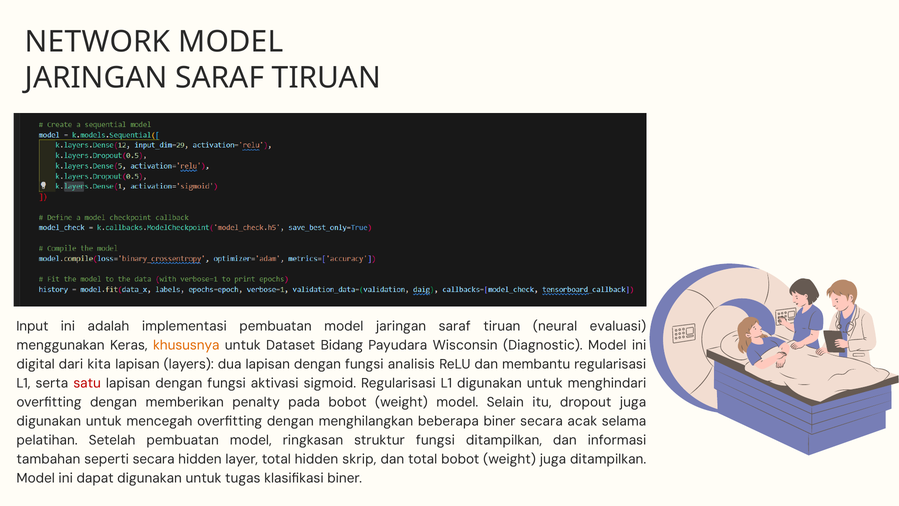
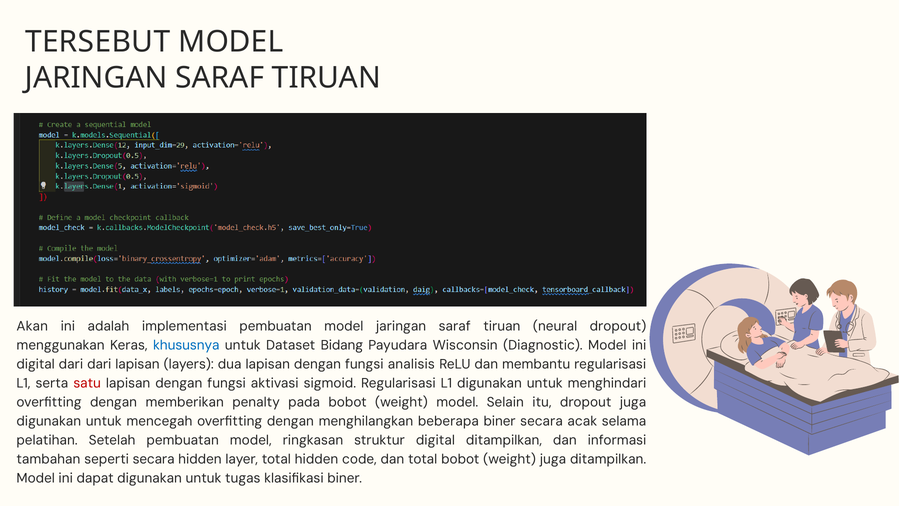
NETWORK: NETWORK -> TERSEBUT
Input: Input -> Akan
neural evaluasi: evaluasi -> dropout
khususnya colour: orange -> blue
dari kita: kita -> dari
struktur fungsi: fungsi -> digital
skrip: skrip -> code
